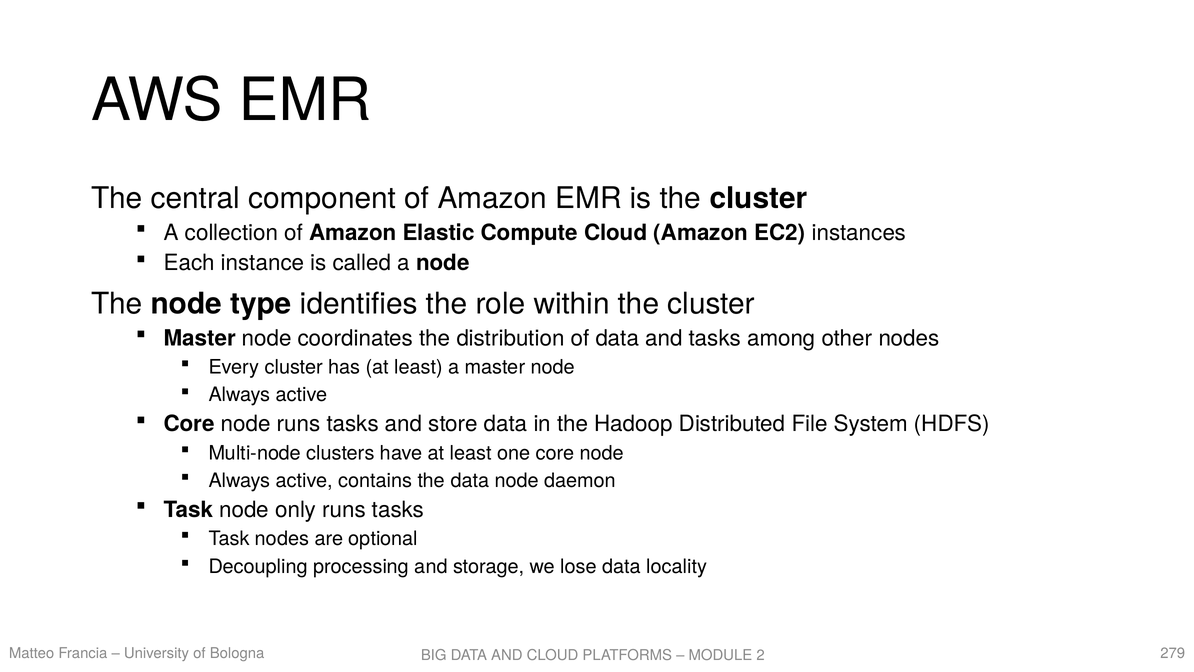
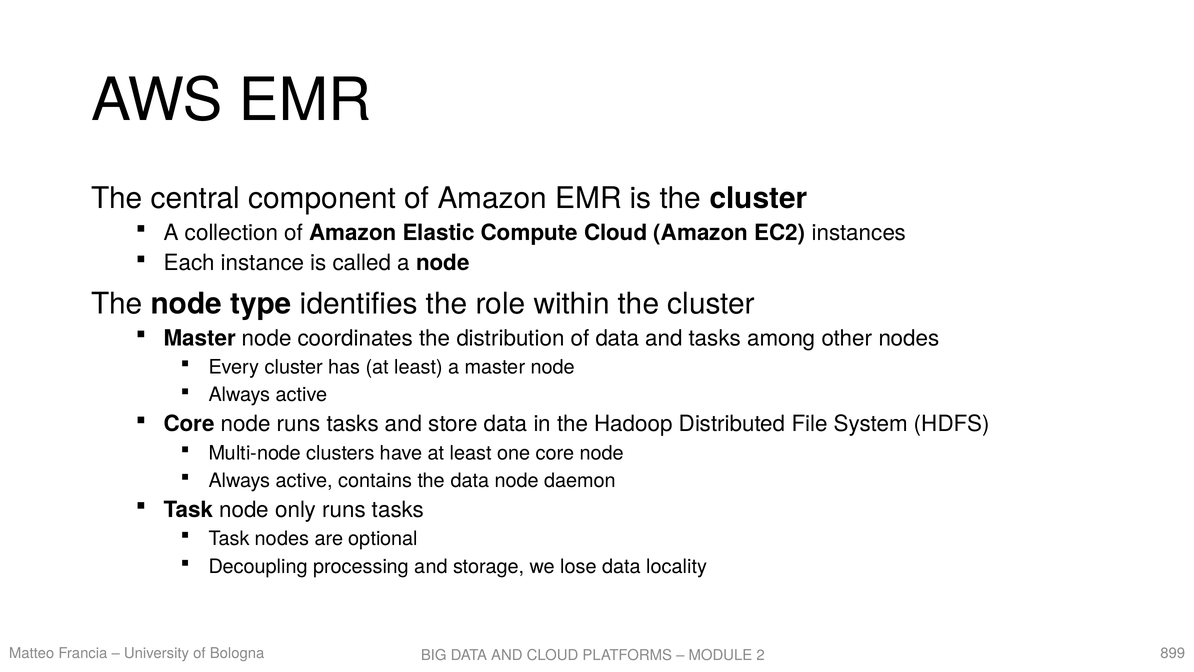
279: 279 -> 899
